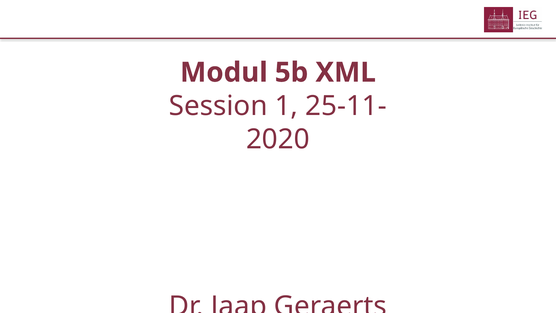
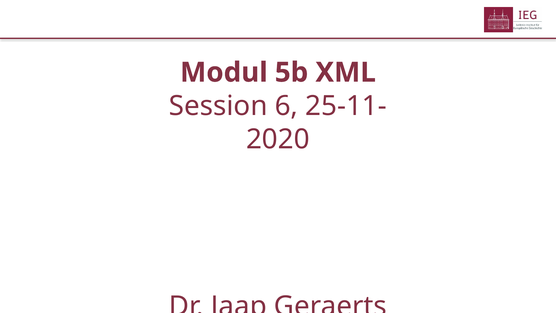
1: 1 -> 6
